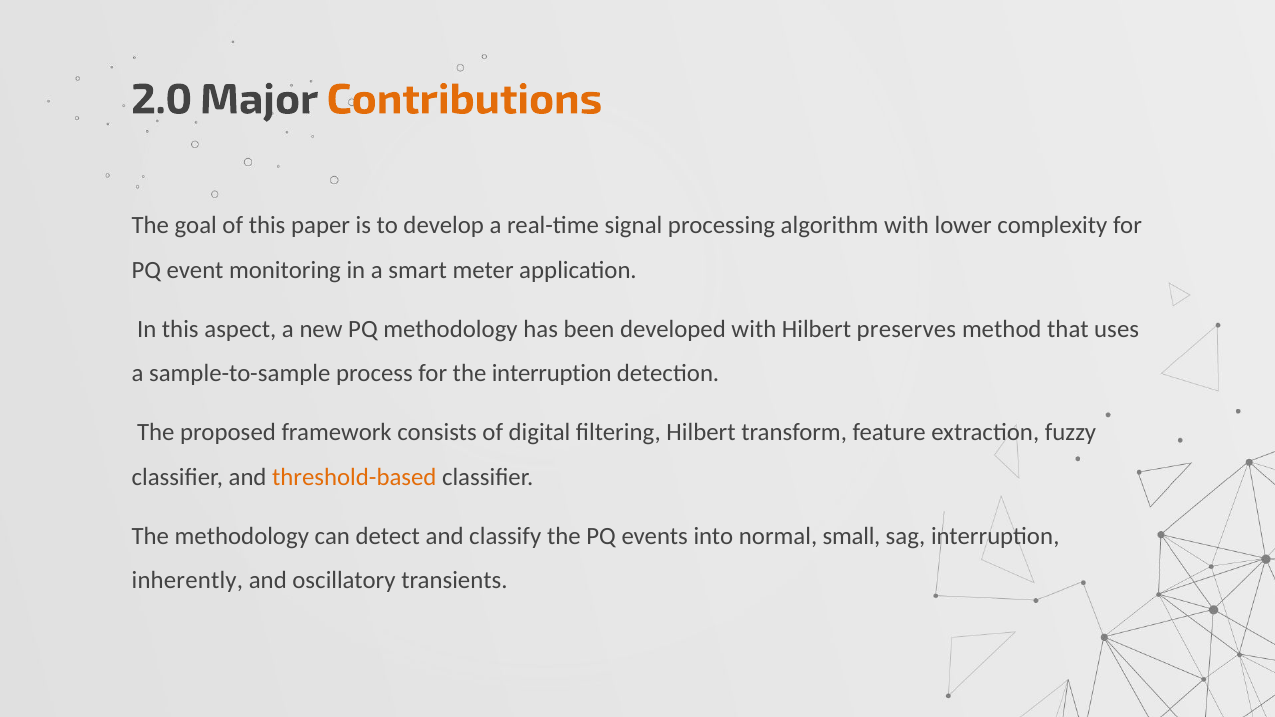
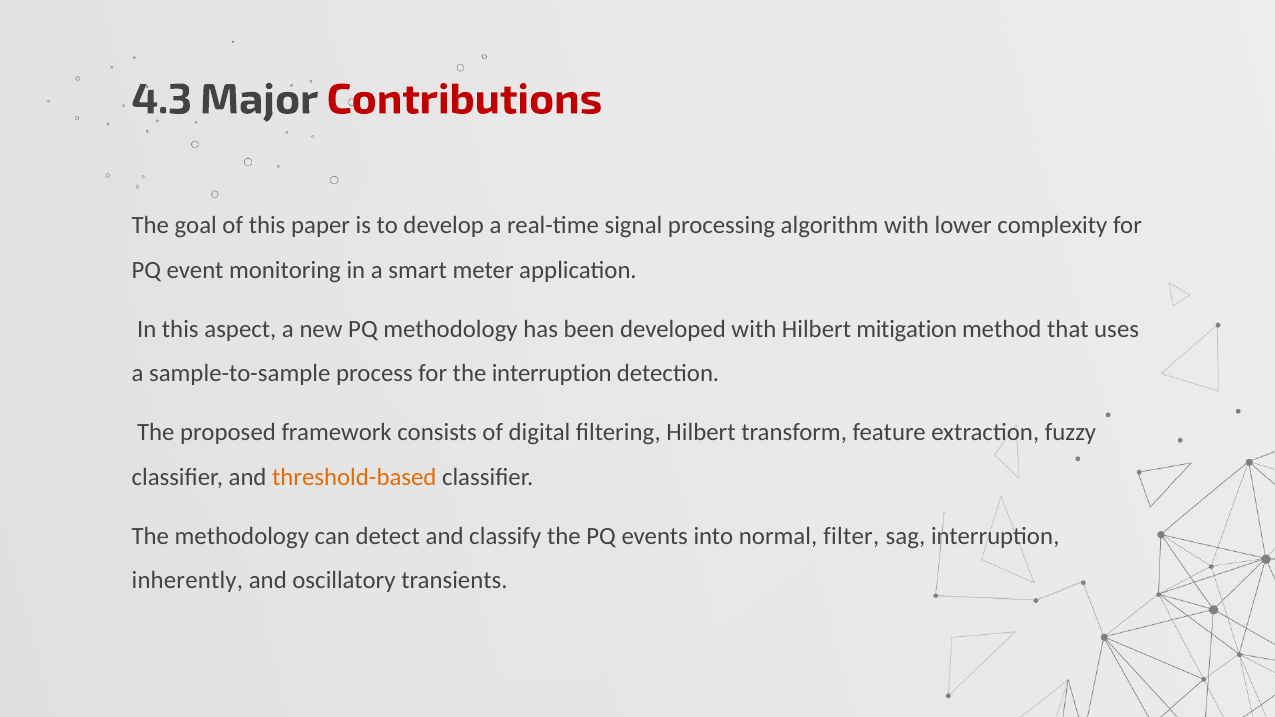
2.0: 2.0 -> 4.3
Contributions colour: orange -> red
preserves: preserves -> mitigation
small: small -> filter
